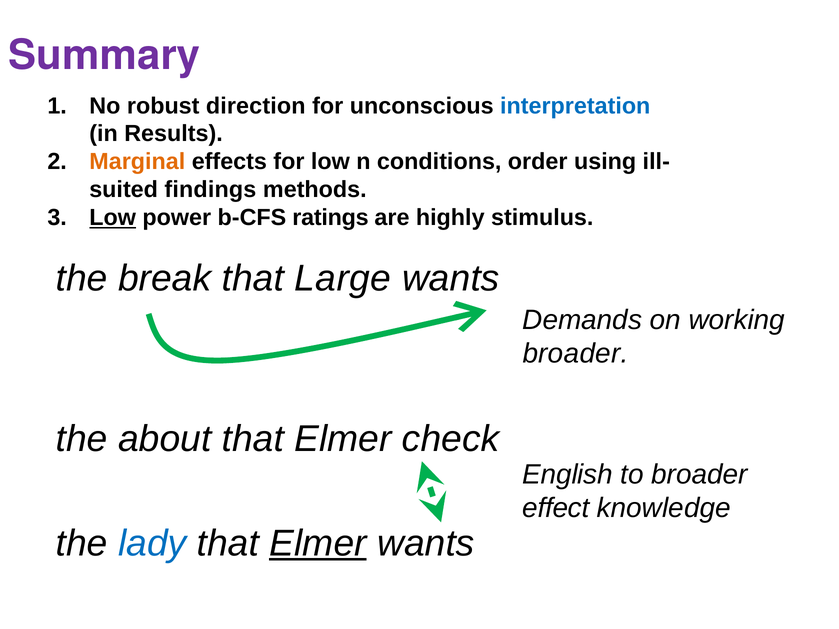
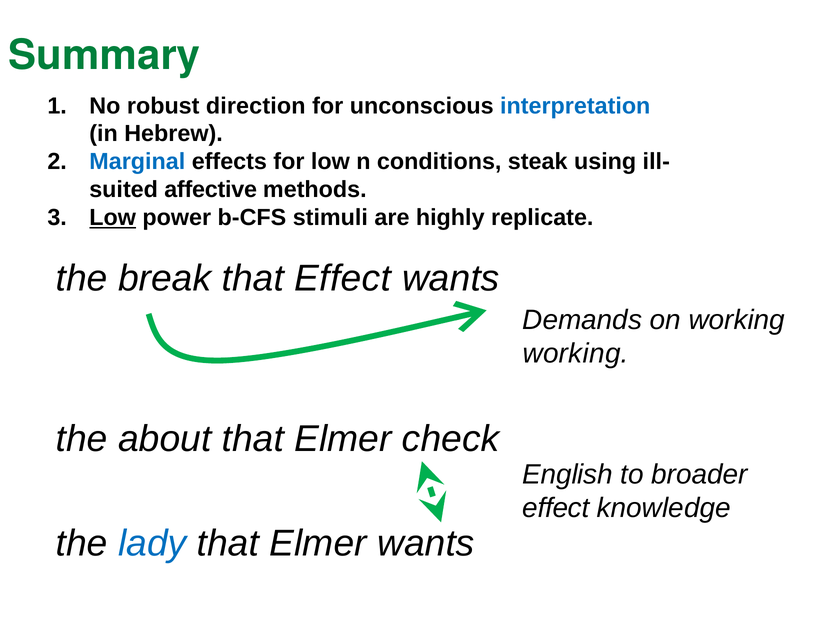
Summary colour: purple -> green
Results: Results -> Hebrew
Marginal colour: orange -> blue
order: order -> steak
findings: findings -> affective
ratings: ratings -> stimuli
stimulus: stimulus -> replicate
that Large: Large -> Effect
broader at (576, 354): broader -> working
Elmer at (318, 544) underline: present -> none
